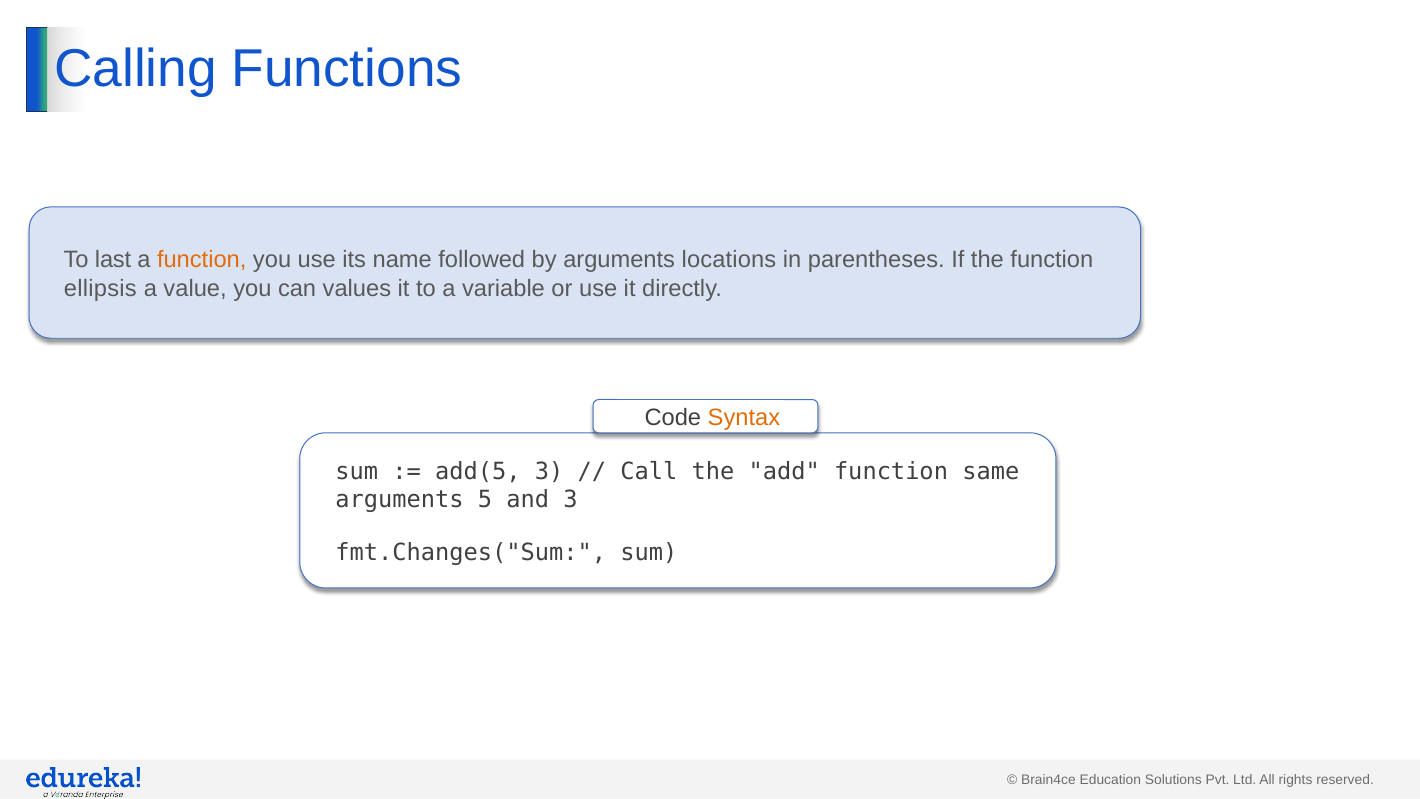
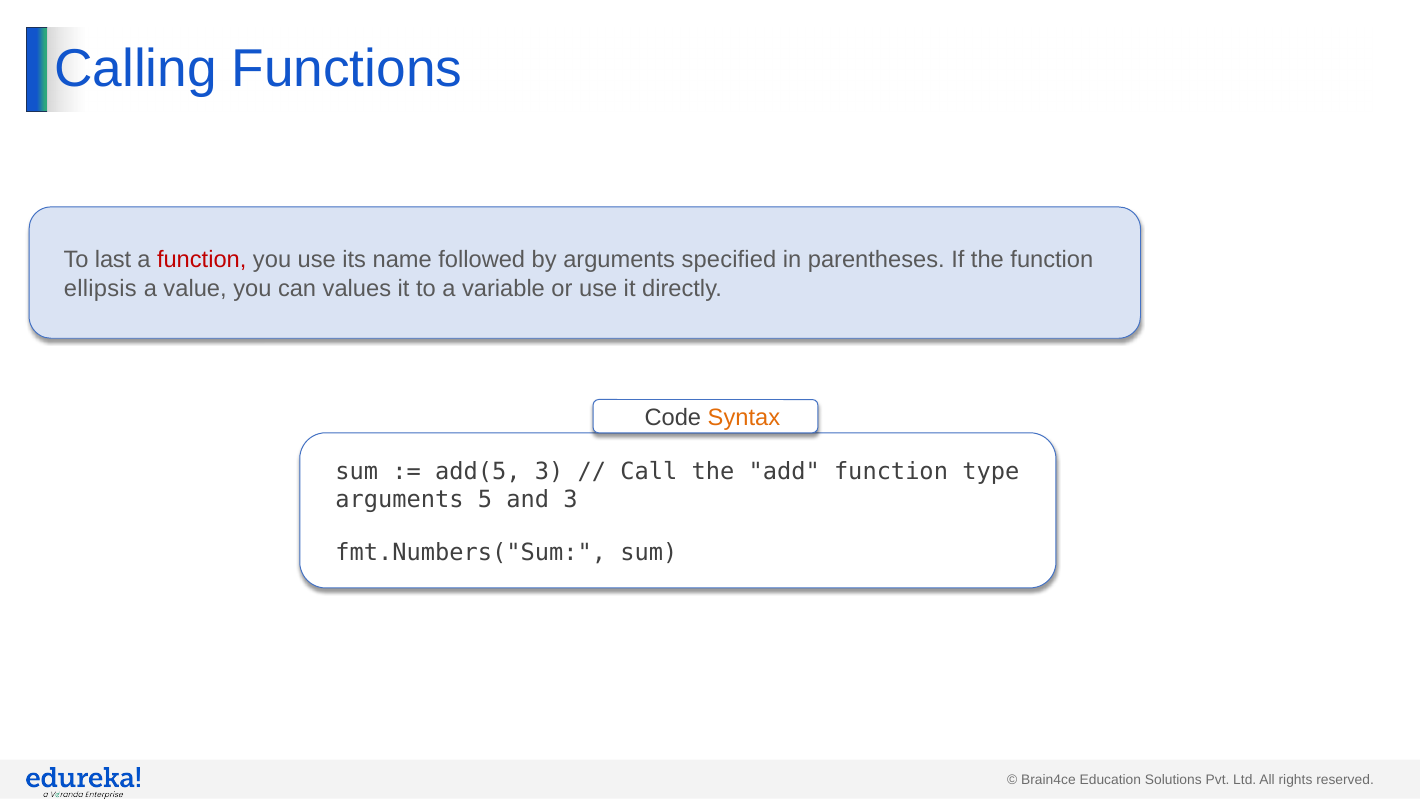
function at (202, 260) colour: orange -> red
locations: locations -> specified
same: same -> type
fmt.Changes("Sum: fmt.Changes("Sum -> fmt.Numbers("Sum
